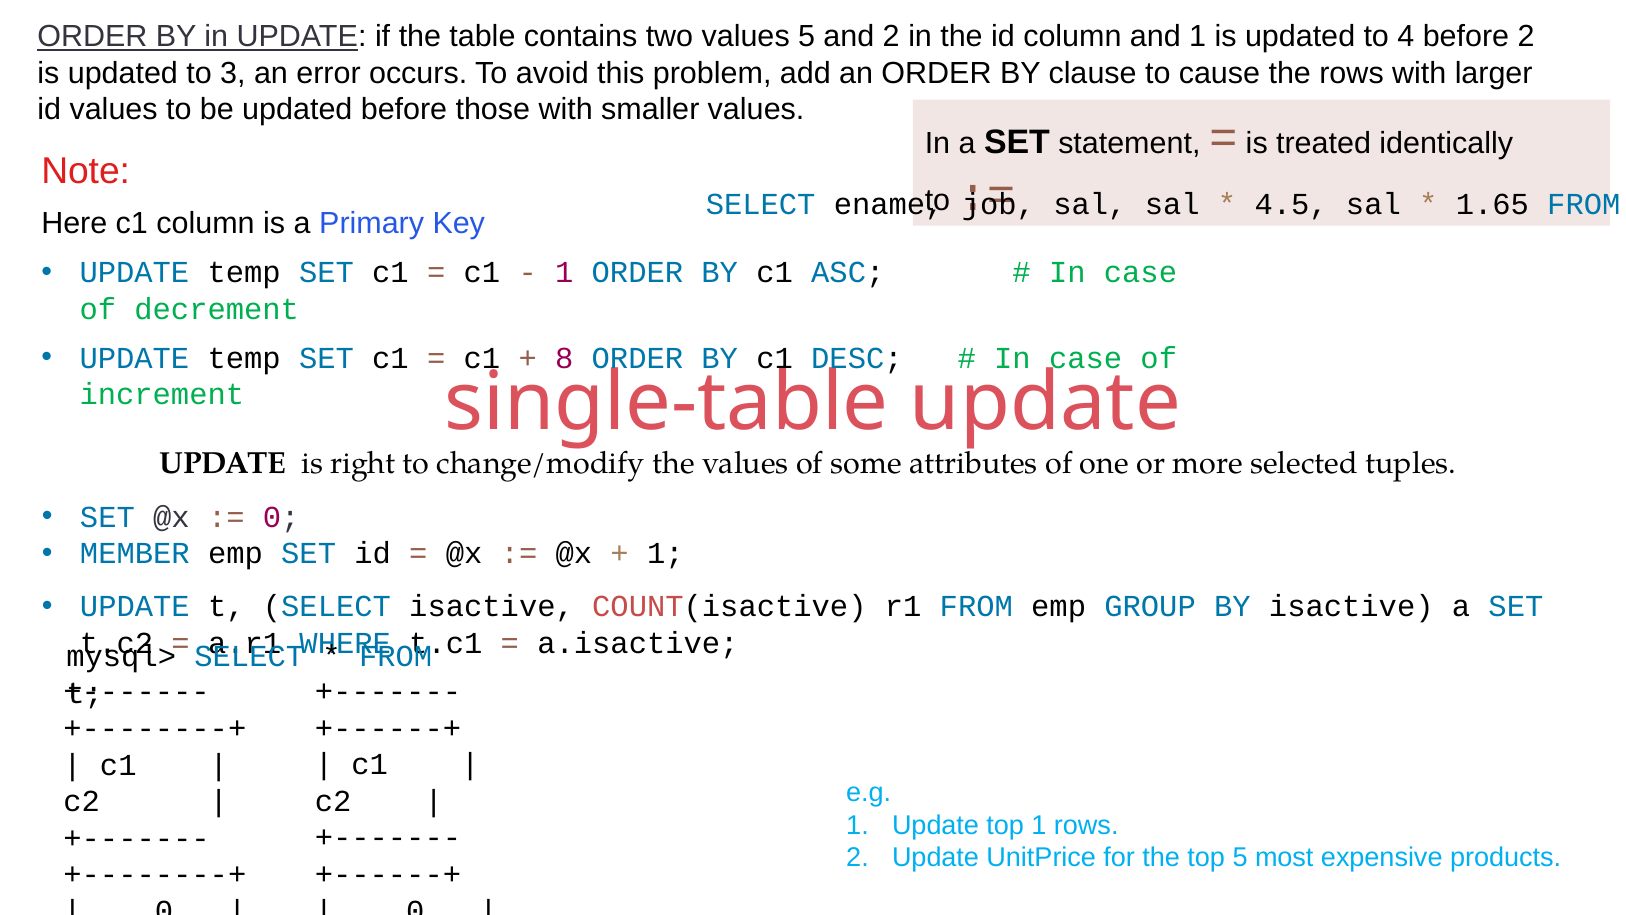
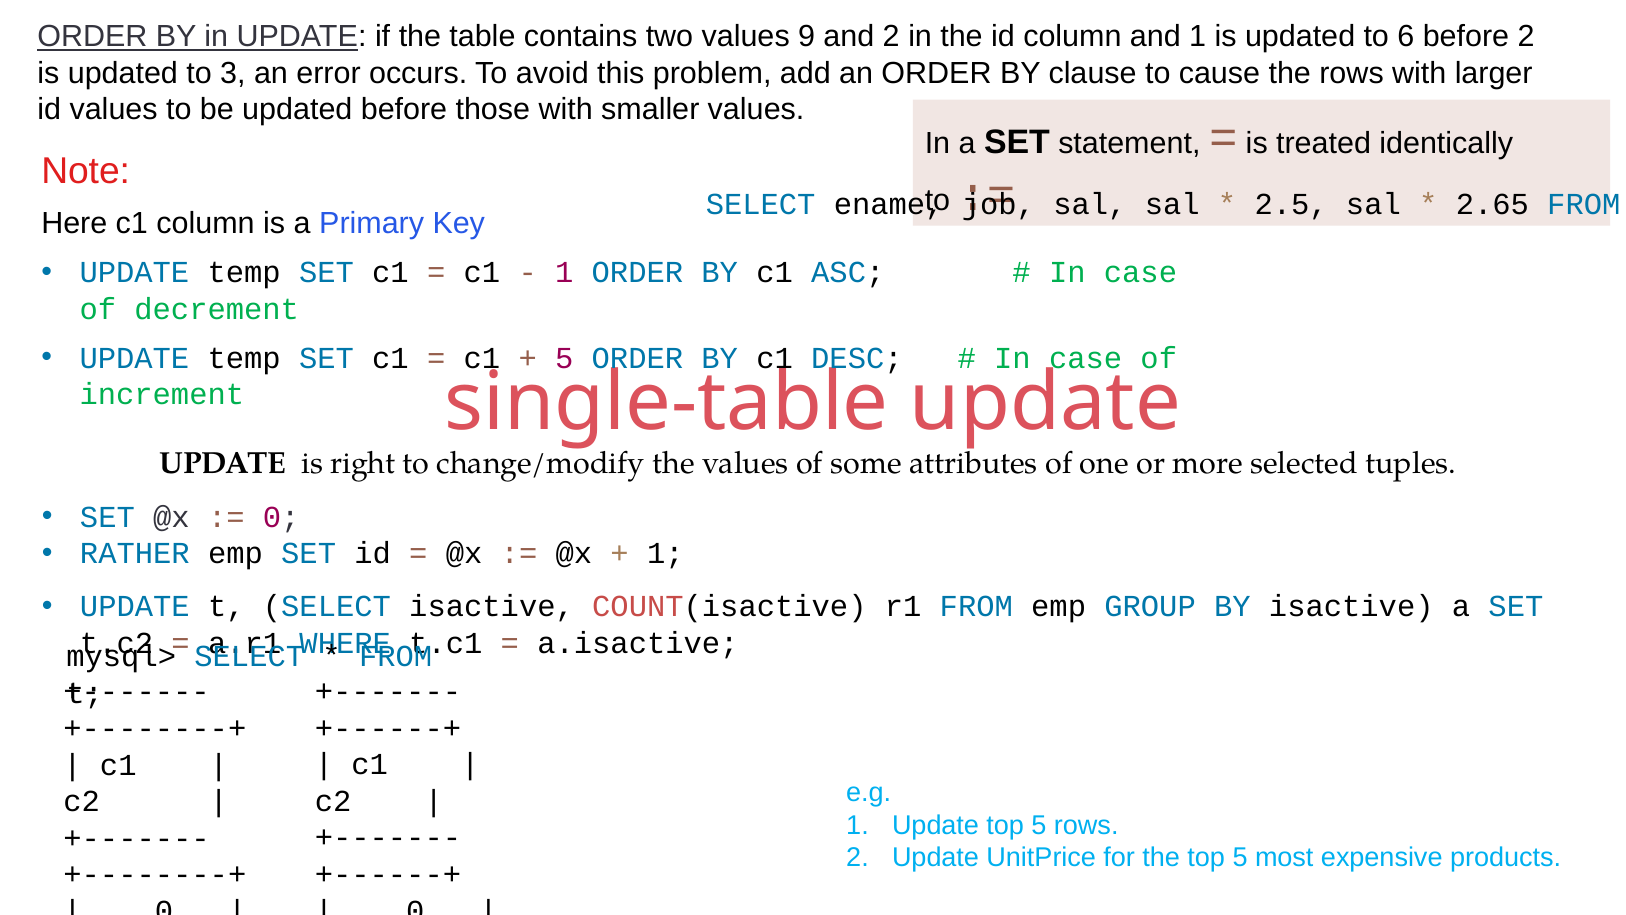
values 5: 5 -> 9
to 4: 4 -> 6
4.5: 4.5 -> 2.5
1.65: 1.65 -> 2.65
8 at (564, 358): 8 -> 5
MEMBER: MEMBER -> RATHER
Update top 1: 1 -> 5
